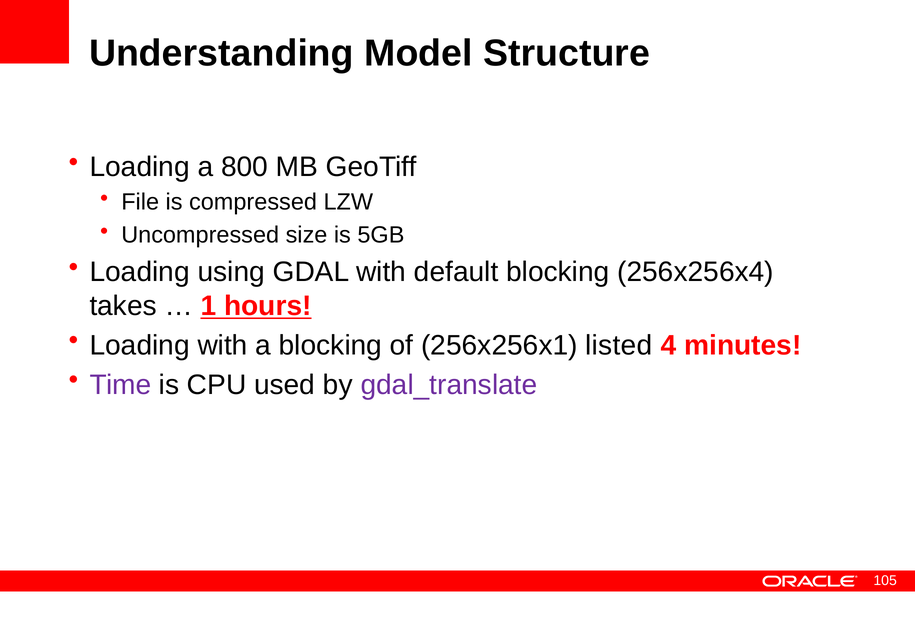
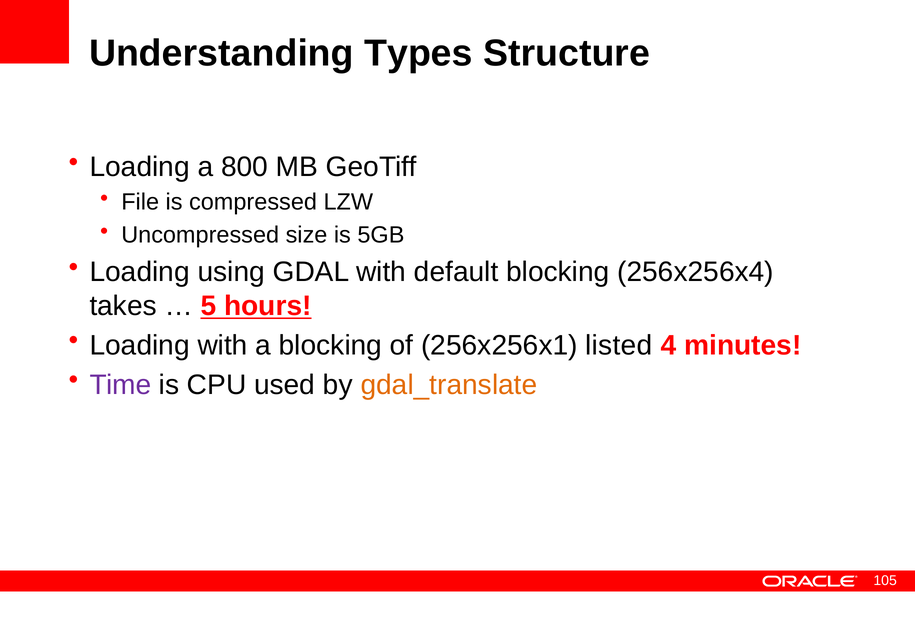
Model: Model -> Types
1: 1 -> 5
gdal_translate colour: purple -> orange
